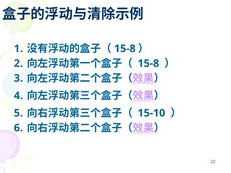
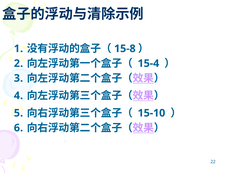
15-8 at (148, 63): 15-8 -> 15-4
